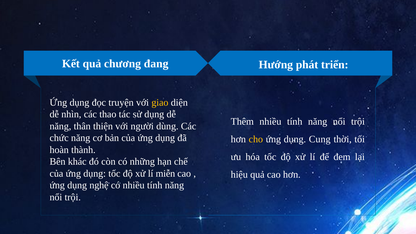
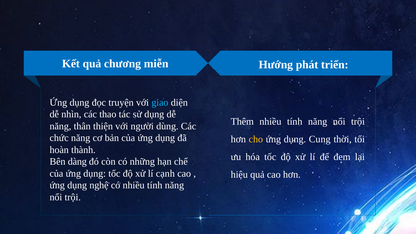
đang: đang -> miễn
giao colour: yellow -> light blue
khác: khác -> dàng
miễn: miễn -> cạnh
